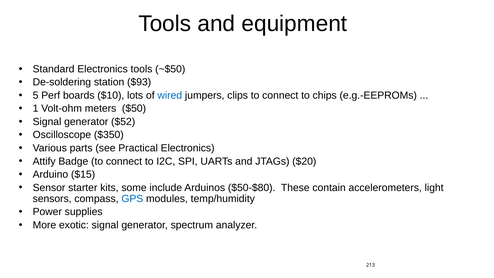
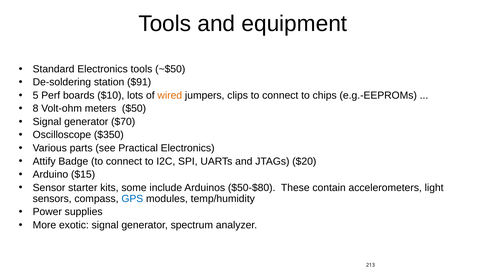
$93: $93 -> $91
wired colour: blue -> orange
1: 1 -> 8
$52: $52 -> $70
